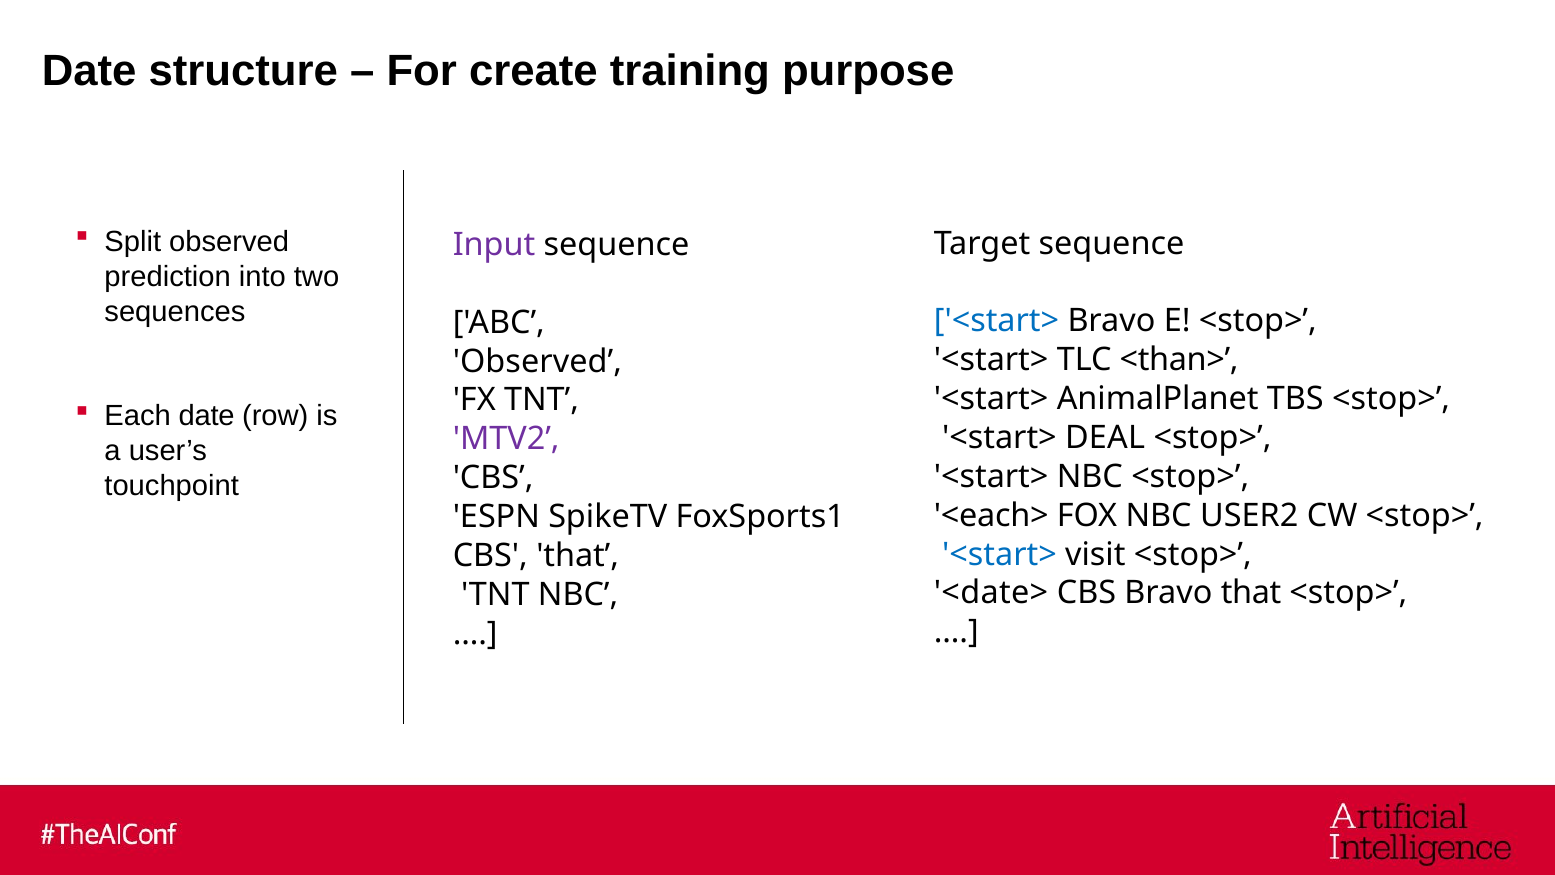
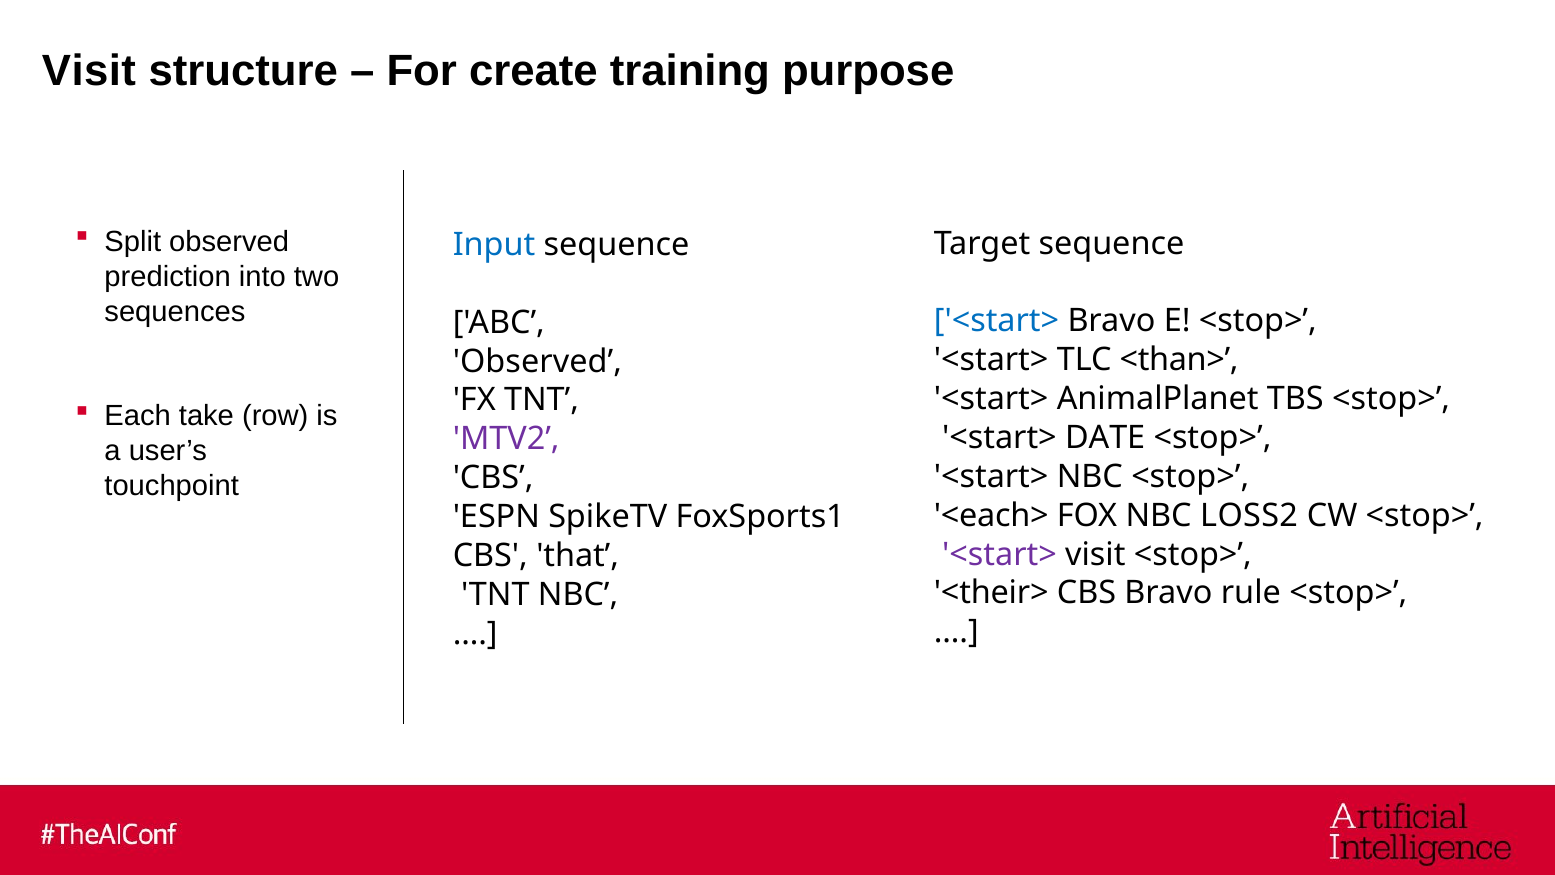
Date at (89, 71): Date -> Visit
Input colour: purple -> blue
Each date: date -> take
DEAL: DEAL -> DATE
USER2: USER2 -> LOSS2
<start> at (1000, 554) colour: blue -> purple
<date>: <date> -> <their>
Bravo that: that -> rule
